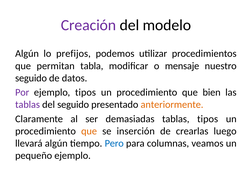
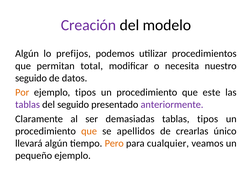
tabla: tabla -> total
mensaje: mensaje -> necesita
Por colour: purple -> orange
bien: bien -> este
anteriormente colour: orange -> purple
inserción: inserción -> apellidos
luego: luego -> único
Pero colour: blue -> orange
columnas: columnas -> cualquier
